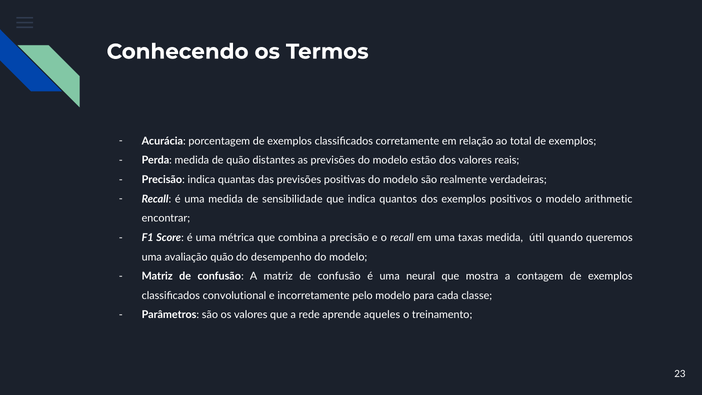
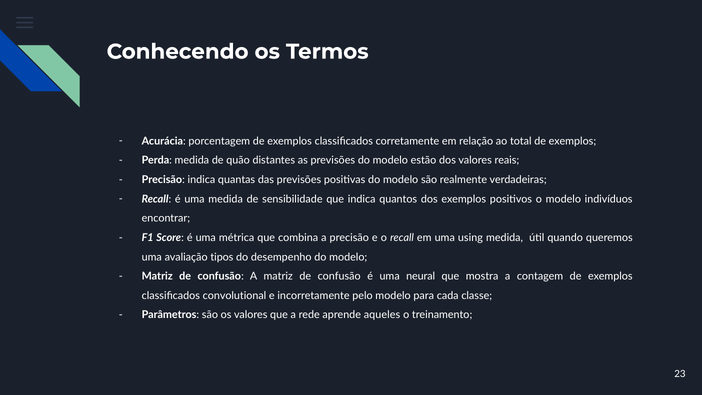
arithmetic: arithmetic -> indivíduos
taxas: taxas -> using
avaliação quão: quão -> tipos
